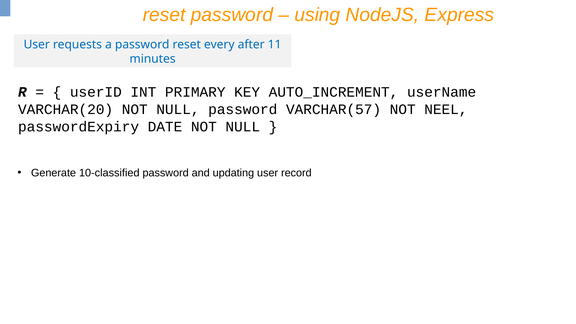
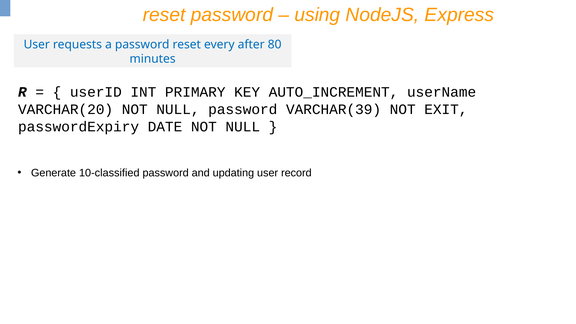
11: 11 -> 80
VARCHAR(57: VARCHAR(57 -> VARCHAR(39
NEEL: NEEL -> EXIT
